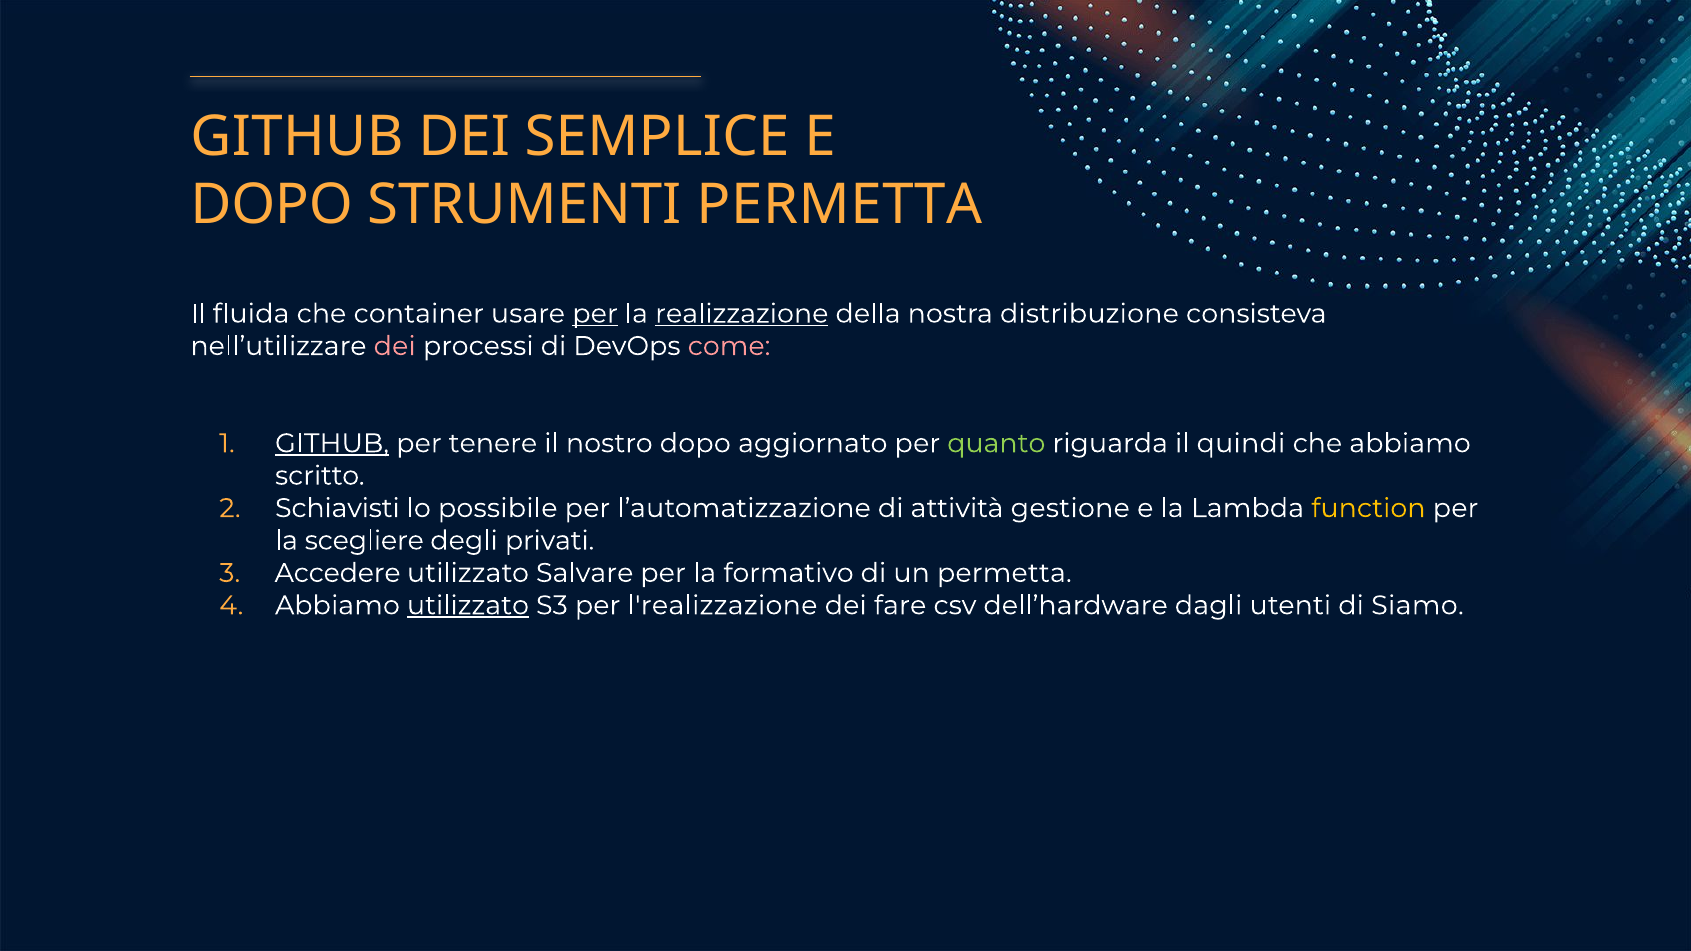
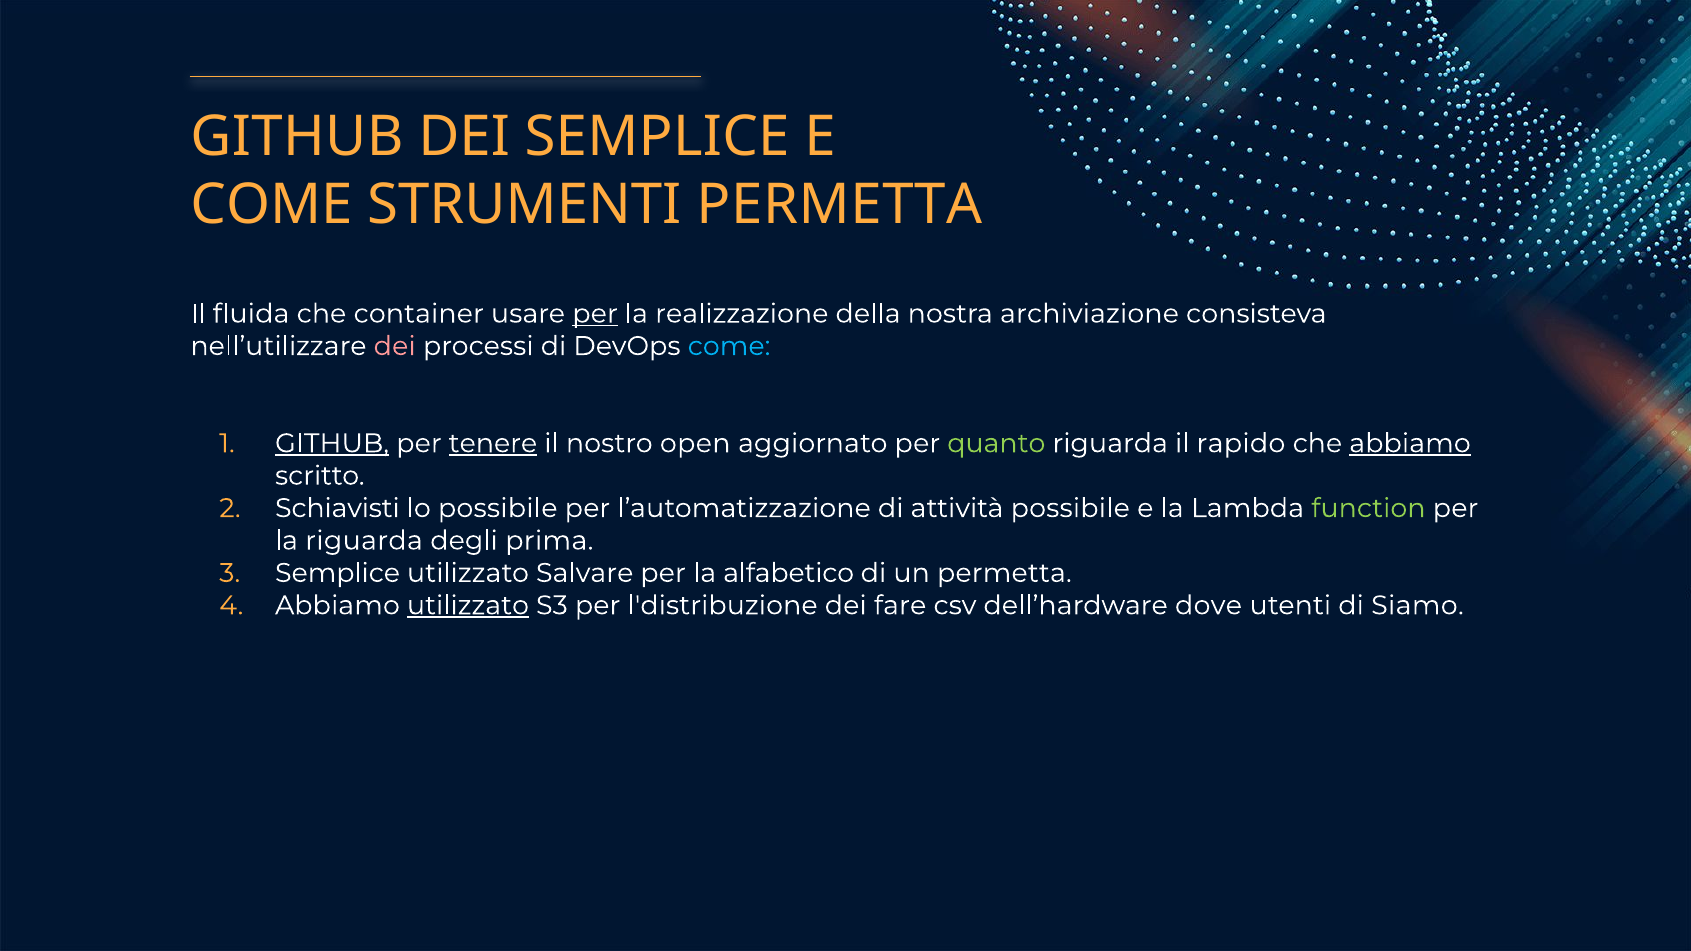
DOPO at (272, 205): DOPO -> COME
realizzazione underline: present -> none
distribuzione: distribuzione -> archiviazione
come at (729, 346) colour: pink -> light blue
tenere underline: none -> present
nostro dopo: dopo -> open
quindi: quindi -> rapido
abbiamo at (1410, 443) underline: none -> present
attività gestione: gestione -> possibile
function colour: yellow -> light green
la scegliere: scegliere -> riguarda
privati: privati -> prima
Accedere at (338, 573): Accedere -> Semplice
formativo: formativo -> alfabetico
l'realizzazione: l'realizzazione -> l'distribuzione
dagli: dagli -> dove
